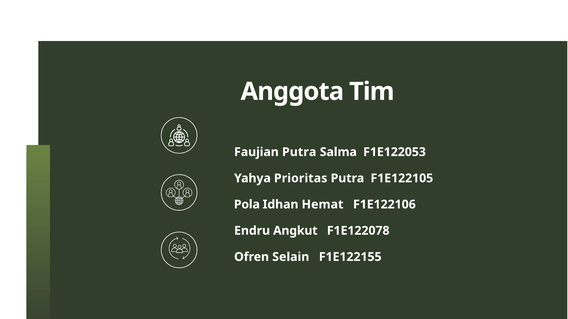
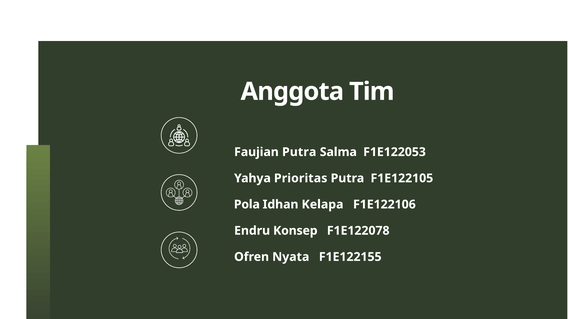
Hemat: Hemat -> Kelapa
Angkut: Angkut -> Konsep
Selain: Selain -> Nyata
